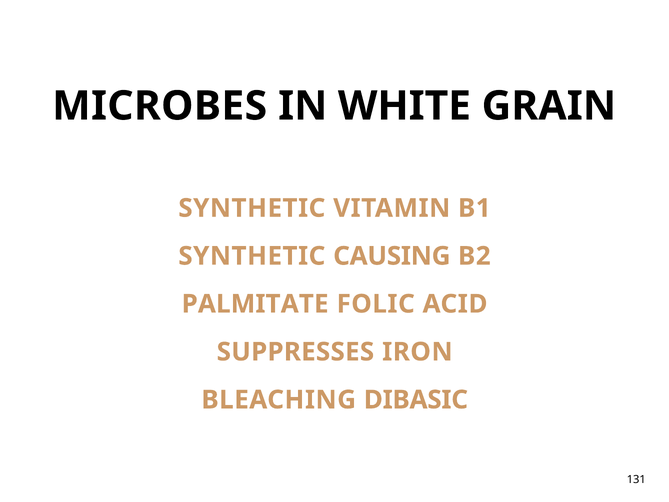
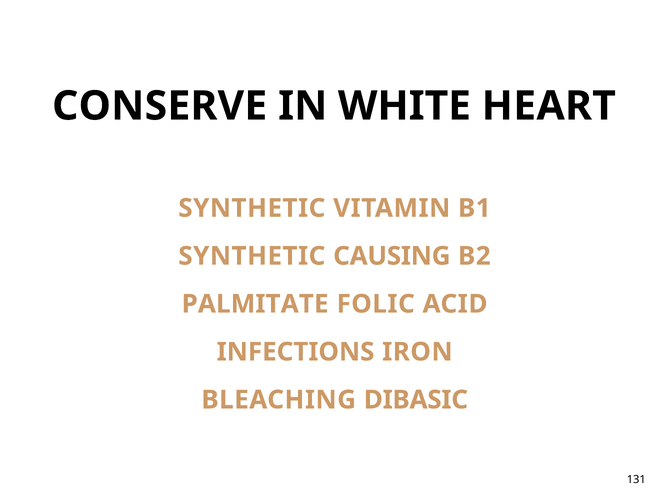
MICROBES: MICROBES -> CONSERVE
GRAIN: GRAIN -> HEART
SUPPRESSES: SUPPRESSES -> INFECTIONS
